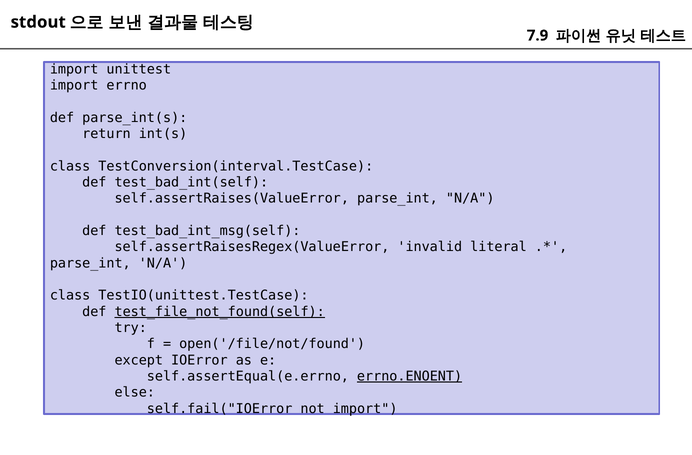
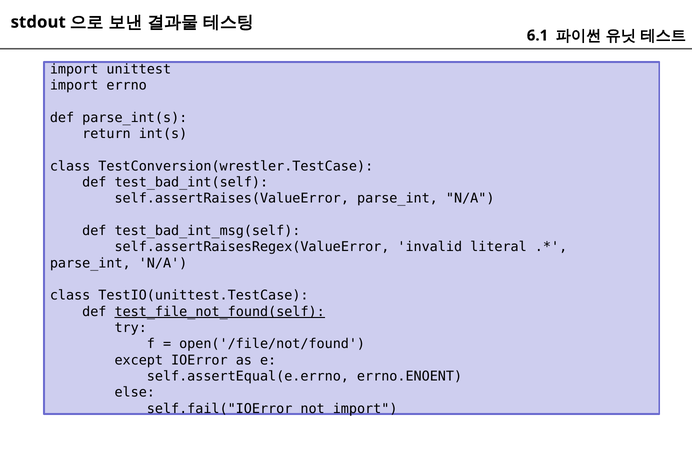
7.9: 7.9 -> 6.1
TestConversion(interval.TestCase: TestConversion(interval.TestCase -> TestConversion(wrestler.TestCase
errno.ENOENT underline: present -> none
